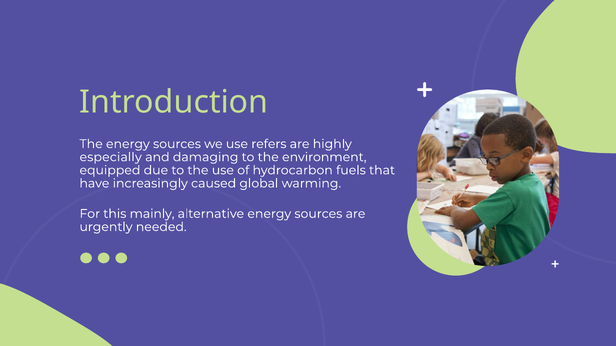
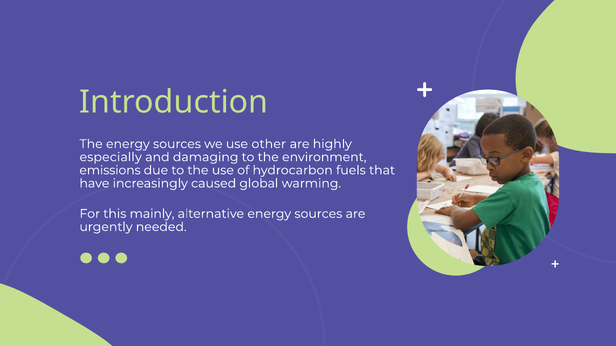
refers: refers -> other
equipped: equipped -> emissions
